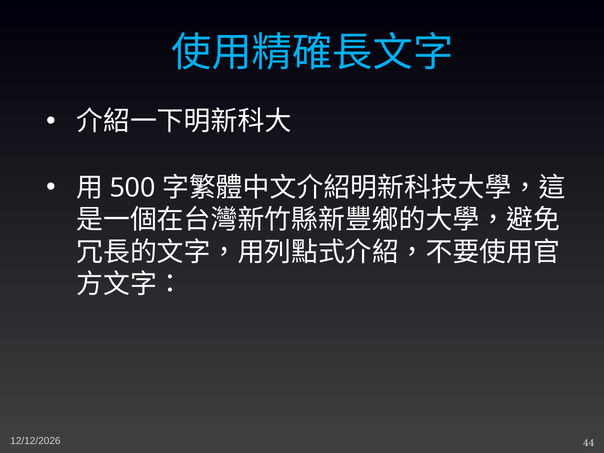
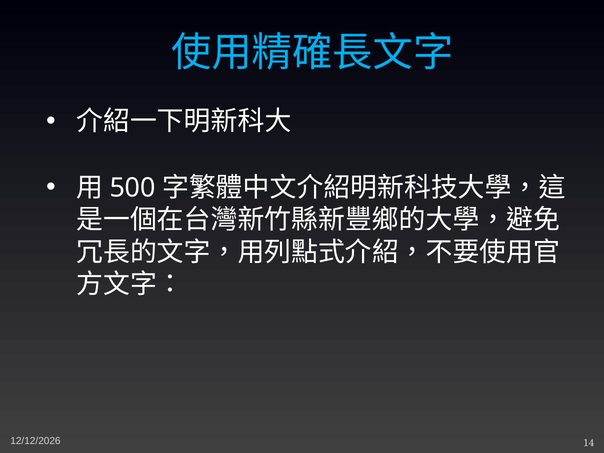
44: 44 -> 14
